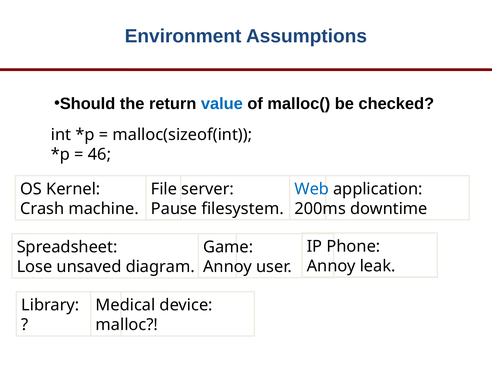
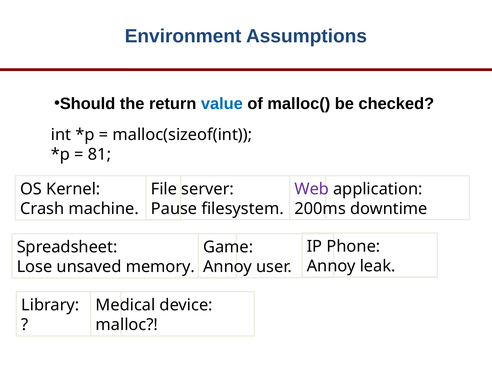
46: 46 -> 81
Web colour: blue -> purple
diagram: diagram -> memory
